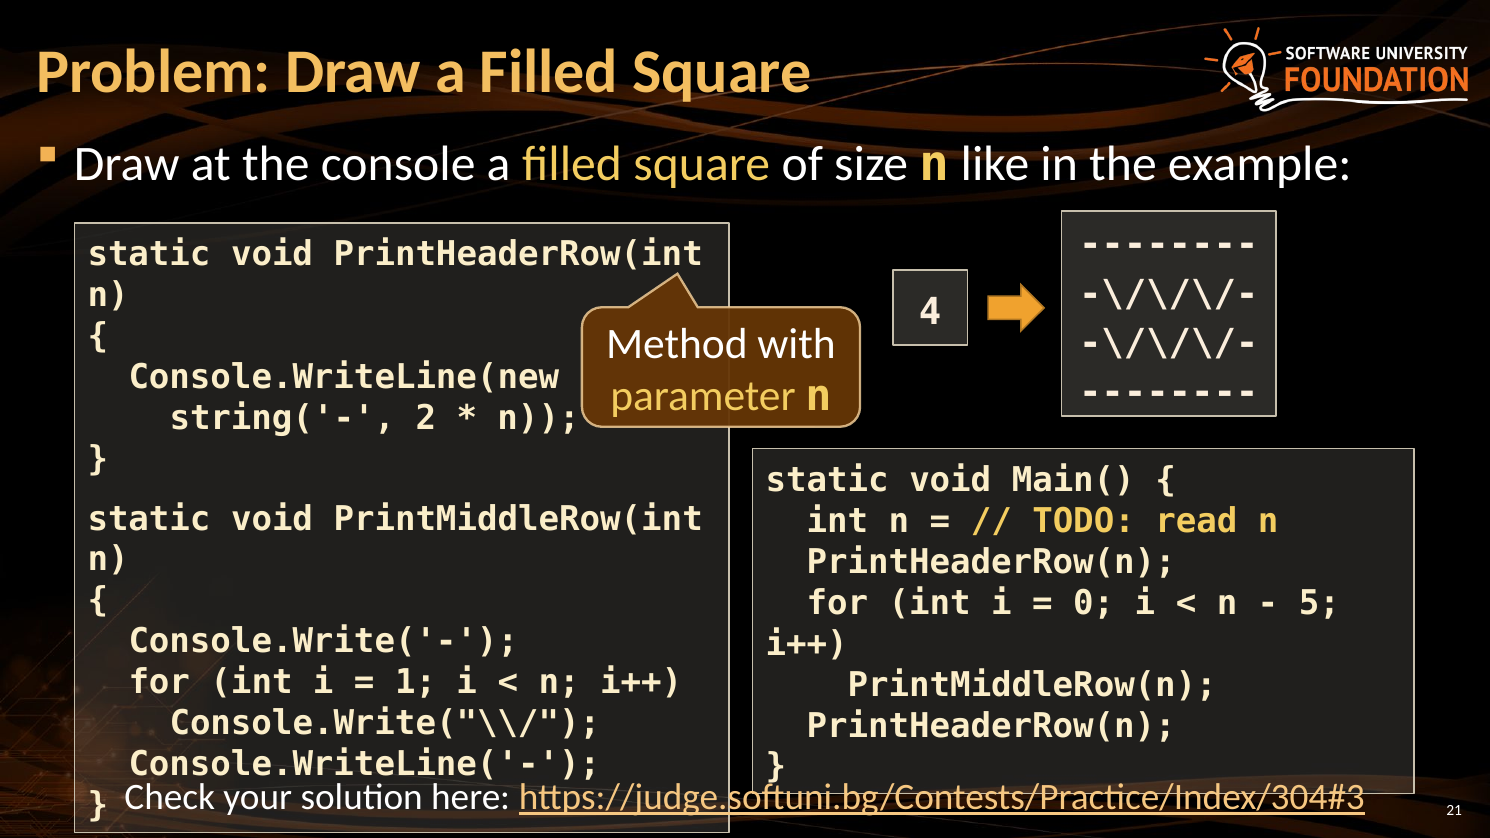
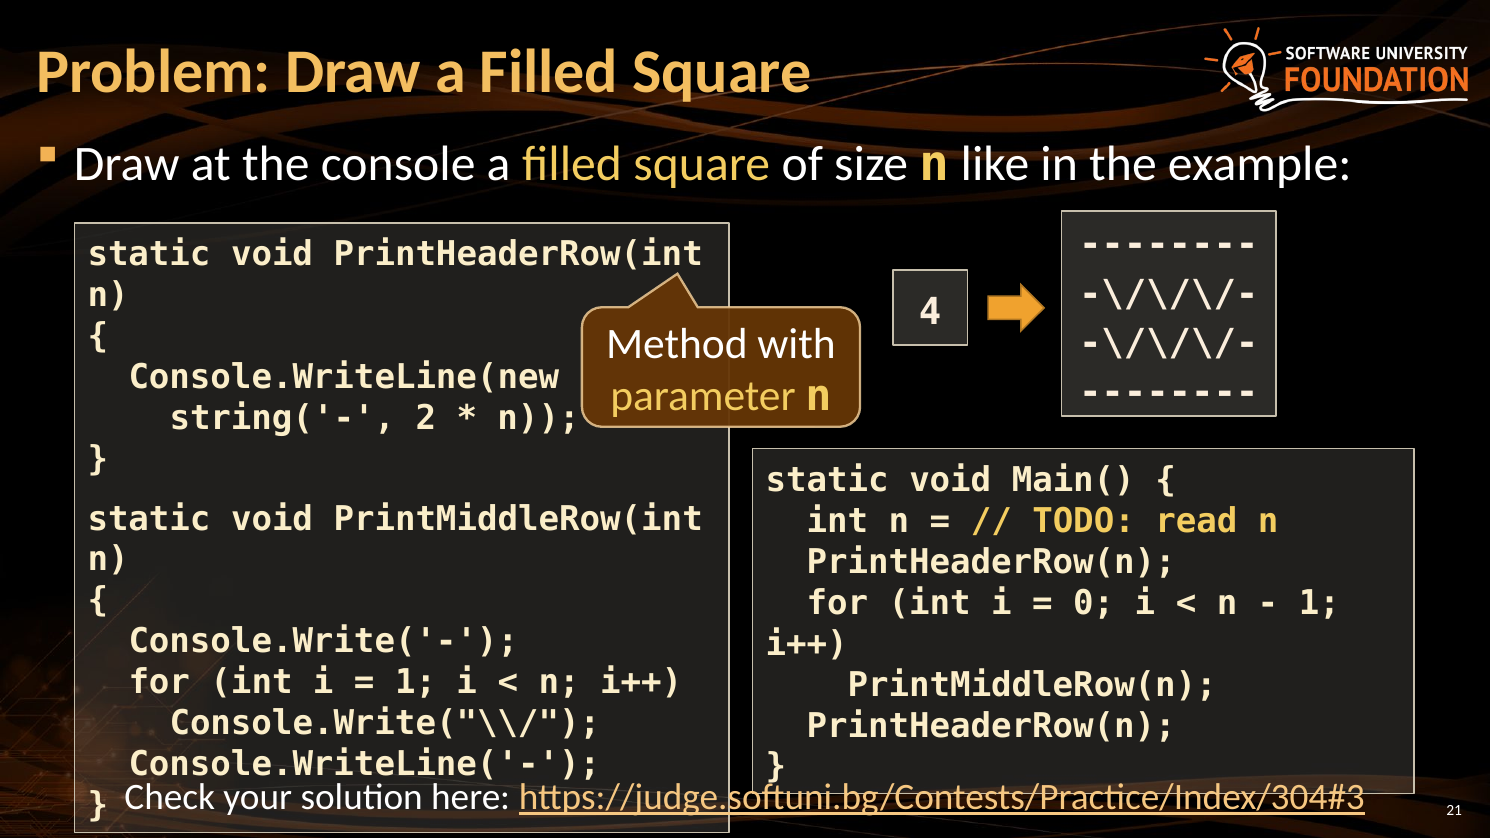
5 at (1319, 603): 5 -> 1
